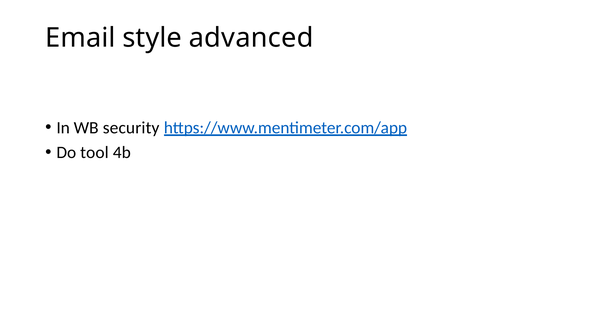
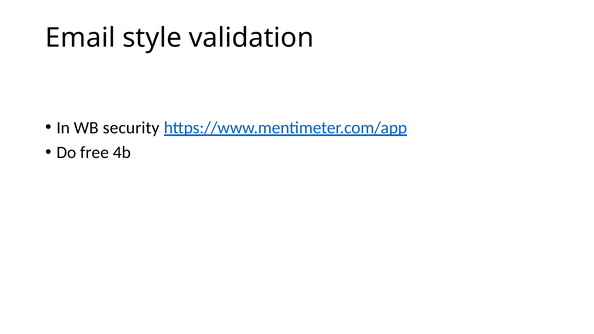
advanced: advanced -> validation
tool: tool -> free
